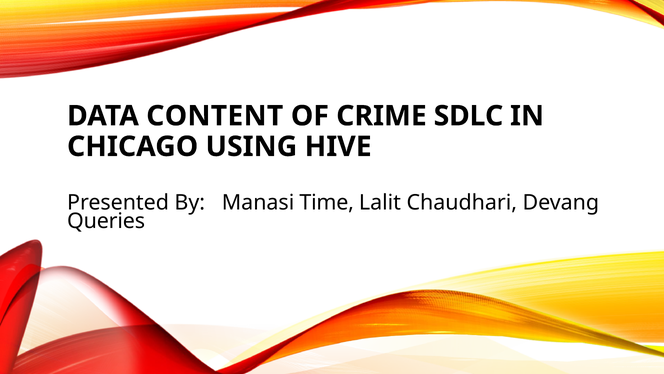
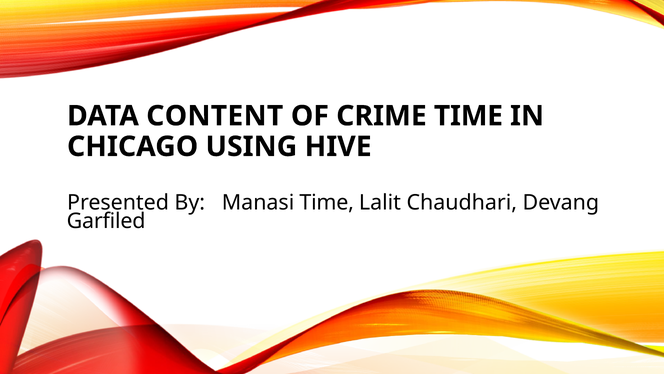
CRIME SDLC: SDLC -> TIME
Queries: Queries -> Garfiled
